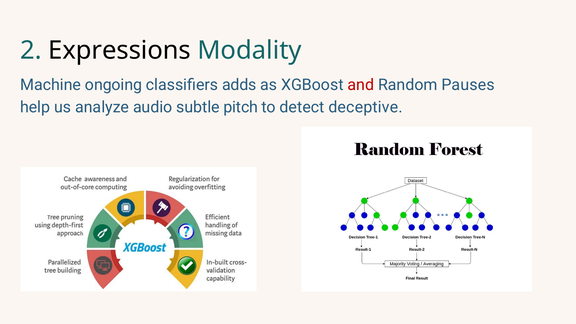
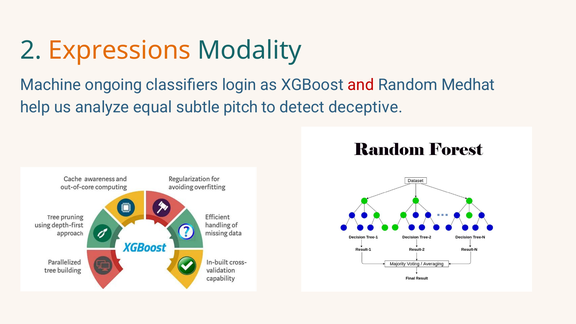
Expressions colour: black -> orange
adds: adds -> login
Pauses: Pauses -> Medhat
audio: audio -> equal
